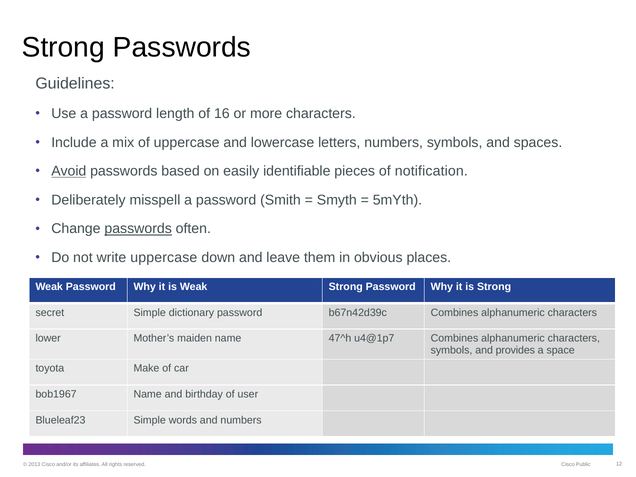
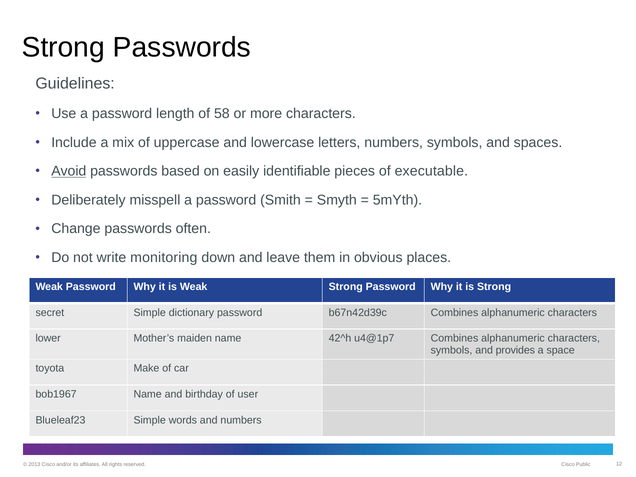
16: 16 -> 58
notification: notification -> executable
passwords at (138, 229) underline: present -> none
write uppercase: uppercase -> monitoring
47^h: 47^h -> 42^h
